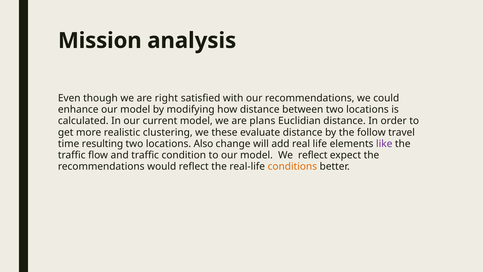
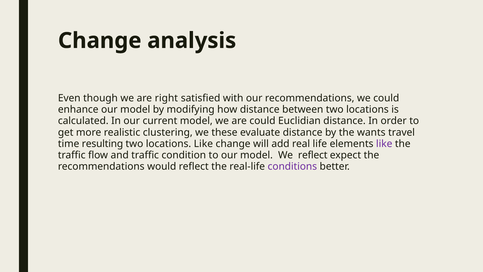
Mission at (100, 41): Mission -> Change
are plans: plans -> could
follow: follow -> wants
locations Also: Also -> Like
conditions colour: orange -> purple
